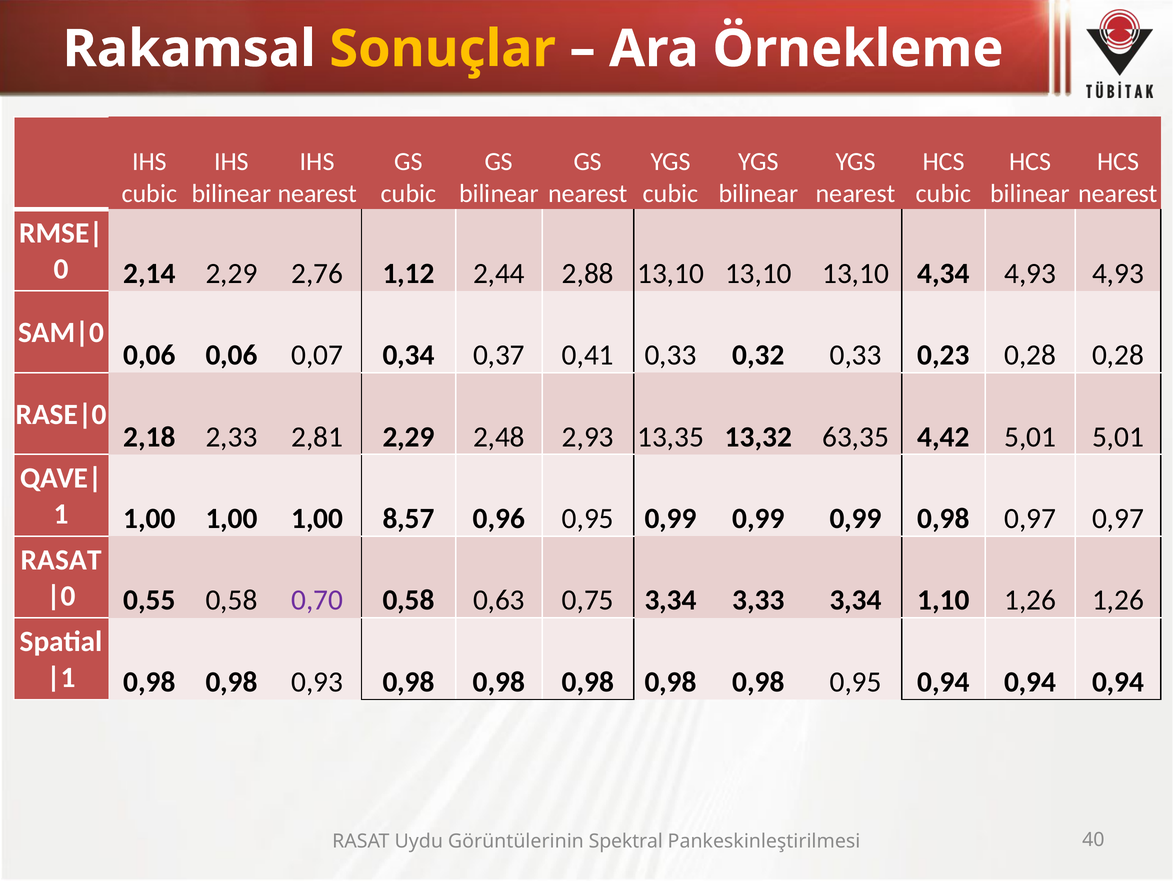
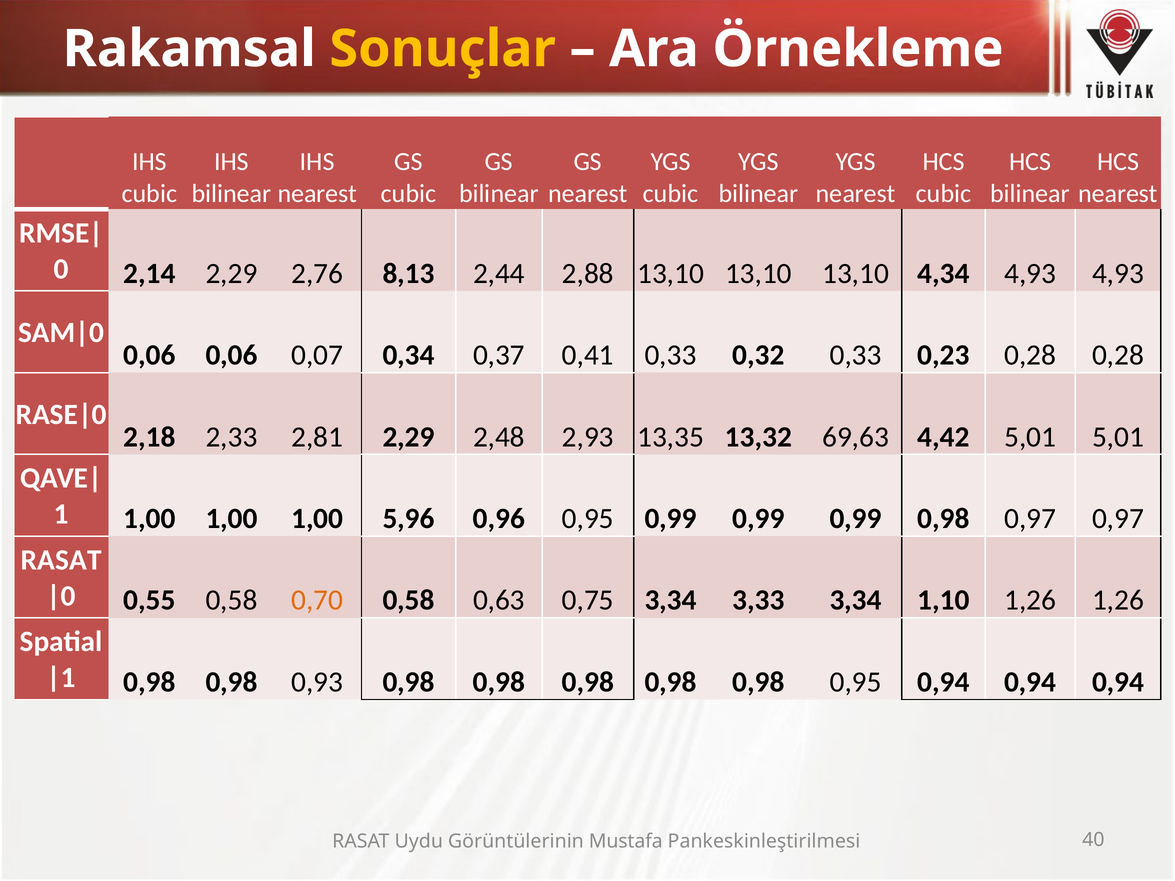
1,12: 1,12 -> 8,13
63,35: 63,35 -> 69,63
8,57: 8,57 -> 5,96
0,70 colour: purple -> orange
Spektral: Spektral -> Mustafa
